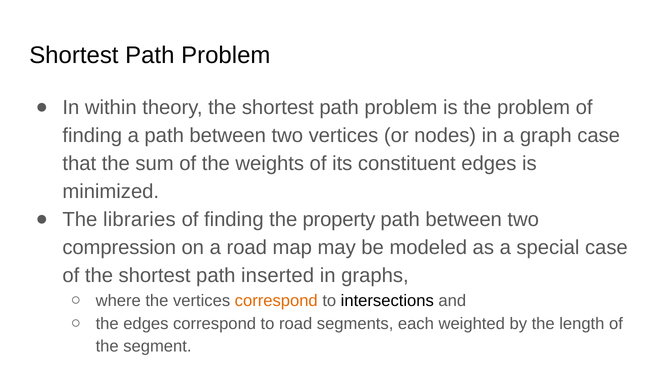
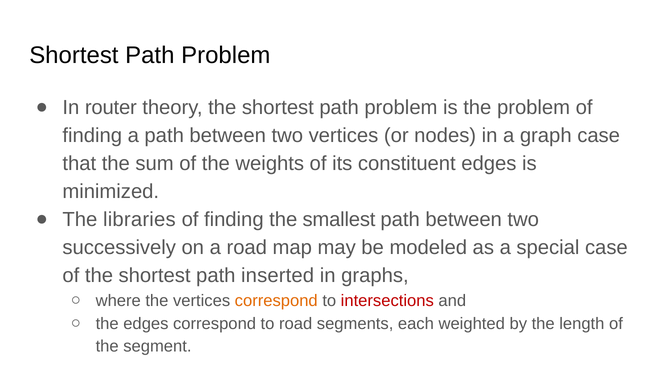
within: within -> router
property: property -> smallest
compression: compression -> successively
intersections colour: black -> red
